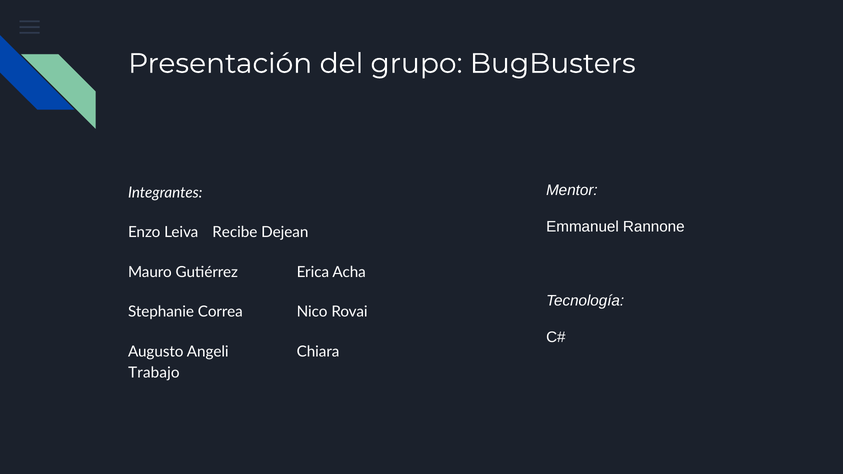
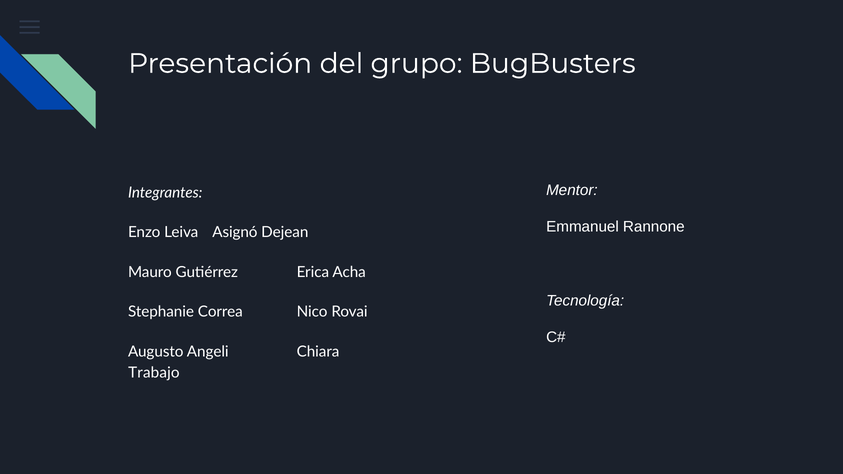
Recibe: Recibe -> Asignó
